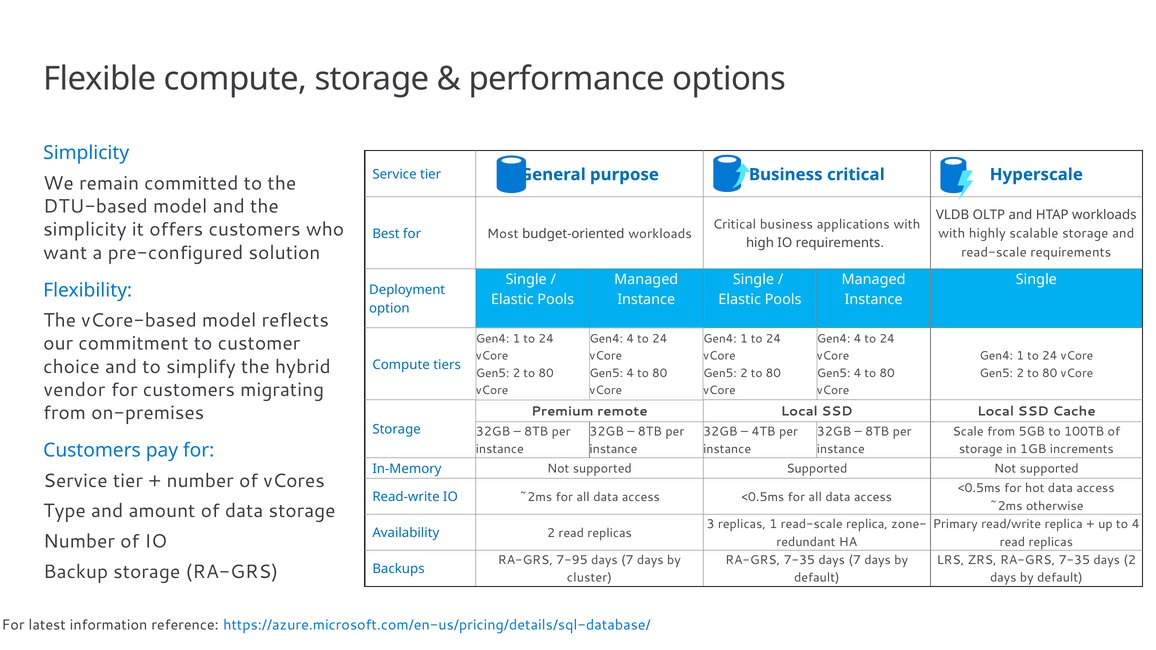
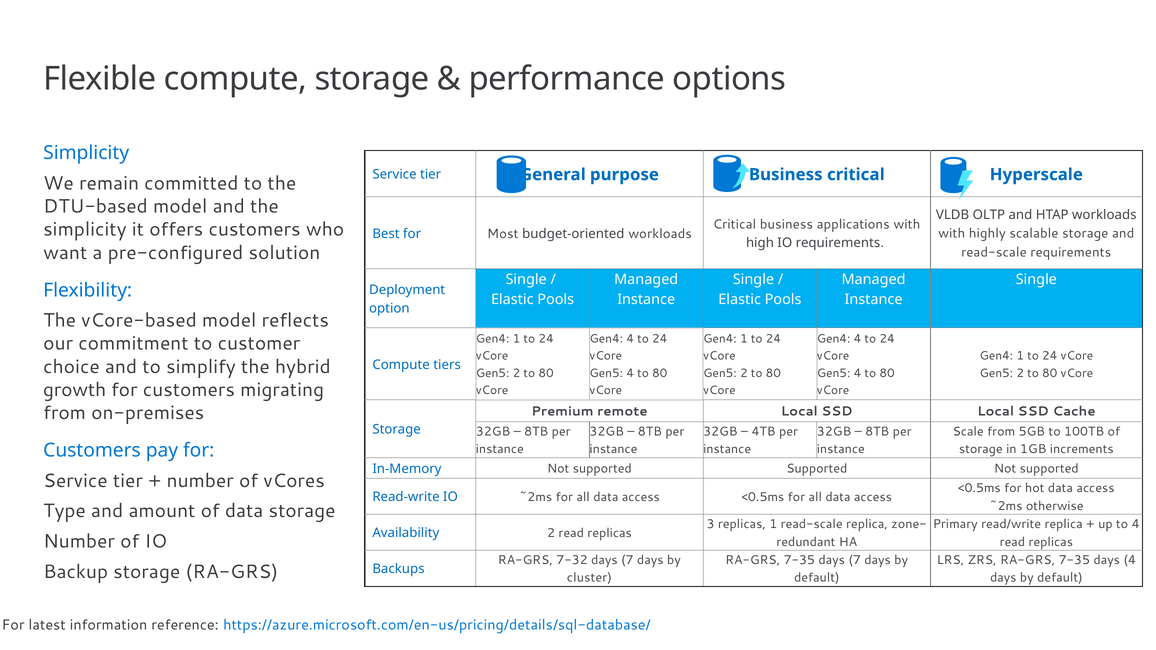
vendor: vendor -> growth
7-95: 7-95 -> 7-32
days 2: 2 -> 4
